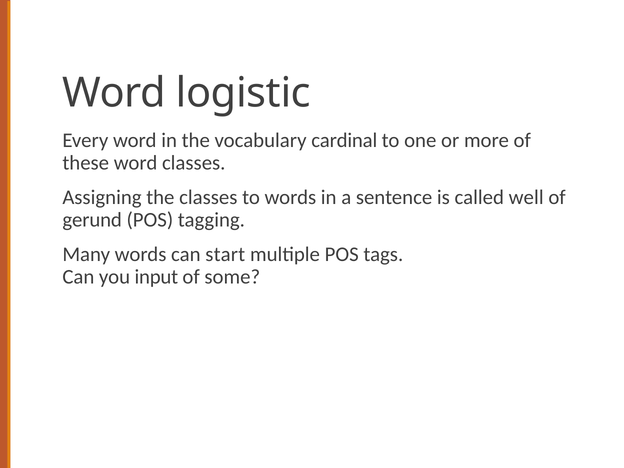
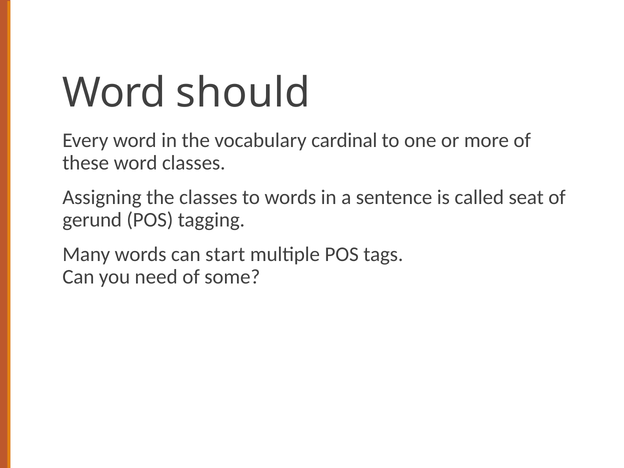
logistic: logistic -> should
well: well -> seat
input: input -> need
